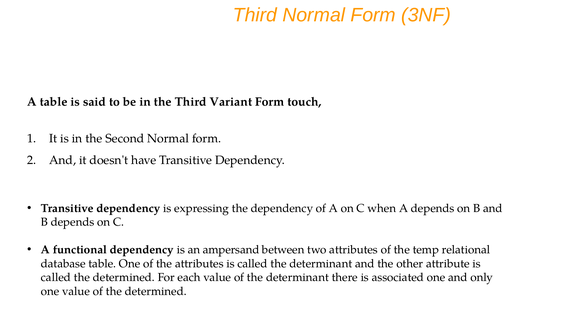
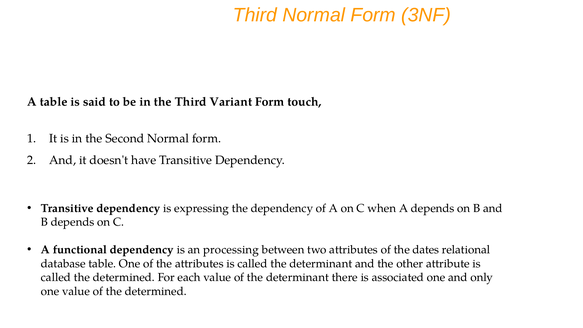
ampersand: ampersand -> processing
temp: temp -> dates
